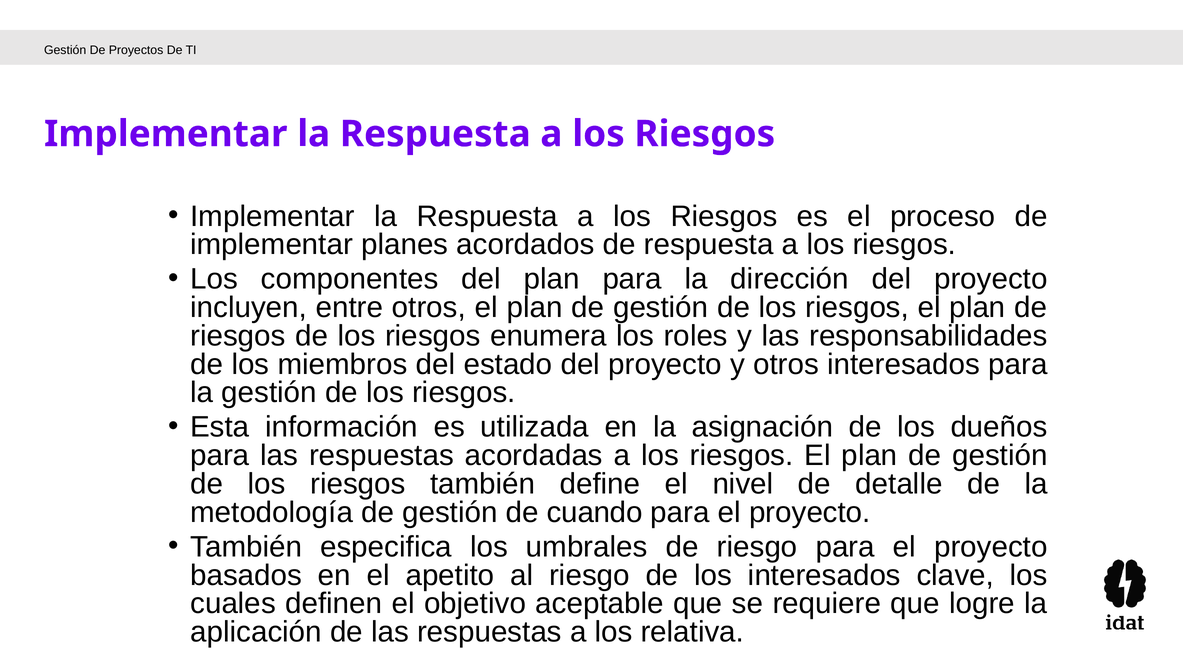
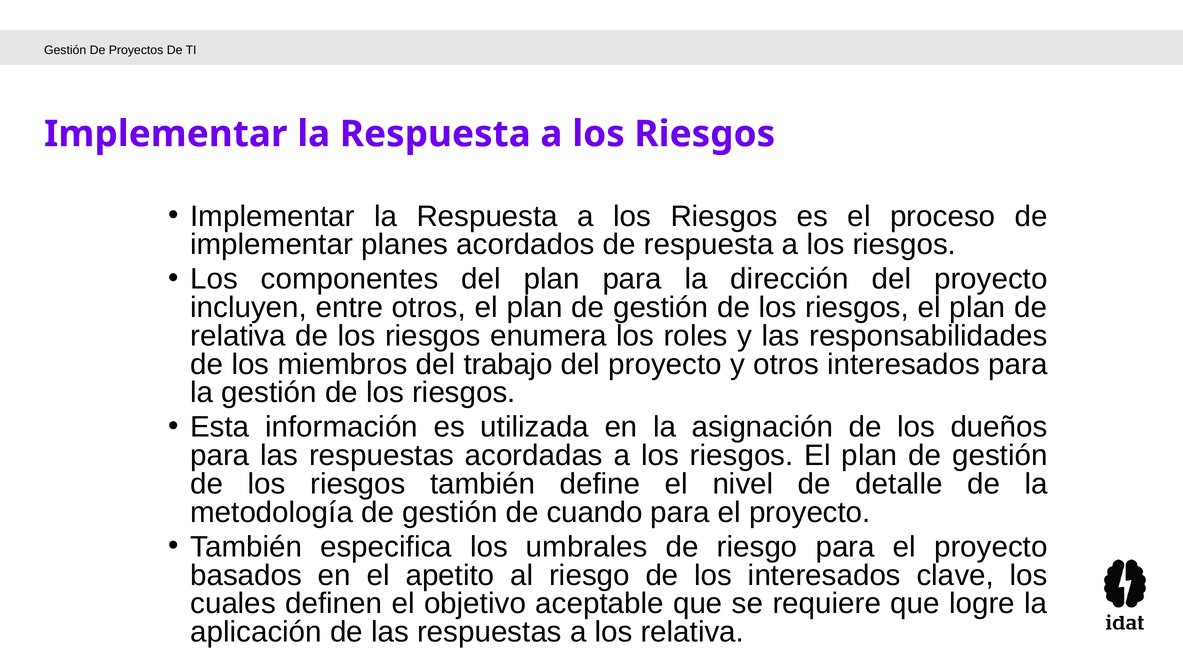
riesgos at (238, 336): riesgos -> relativa
estado: estado -> trabajo
